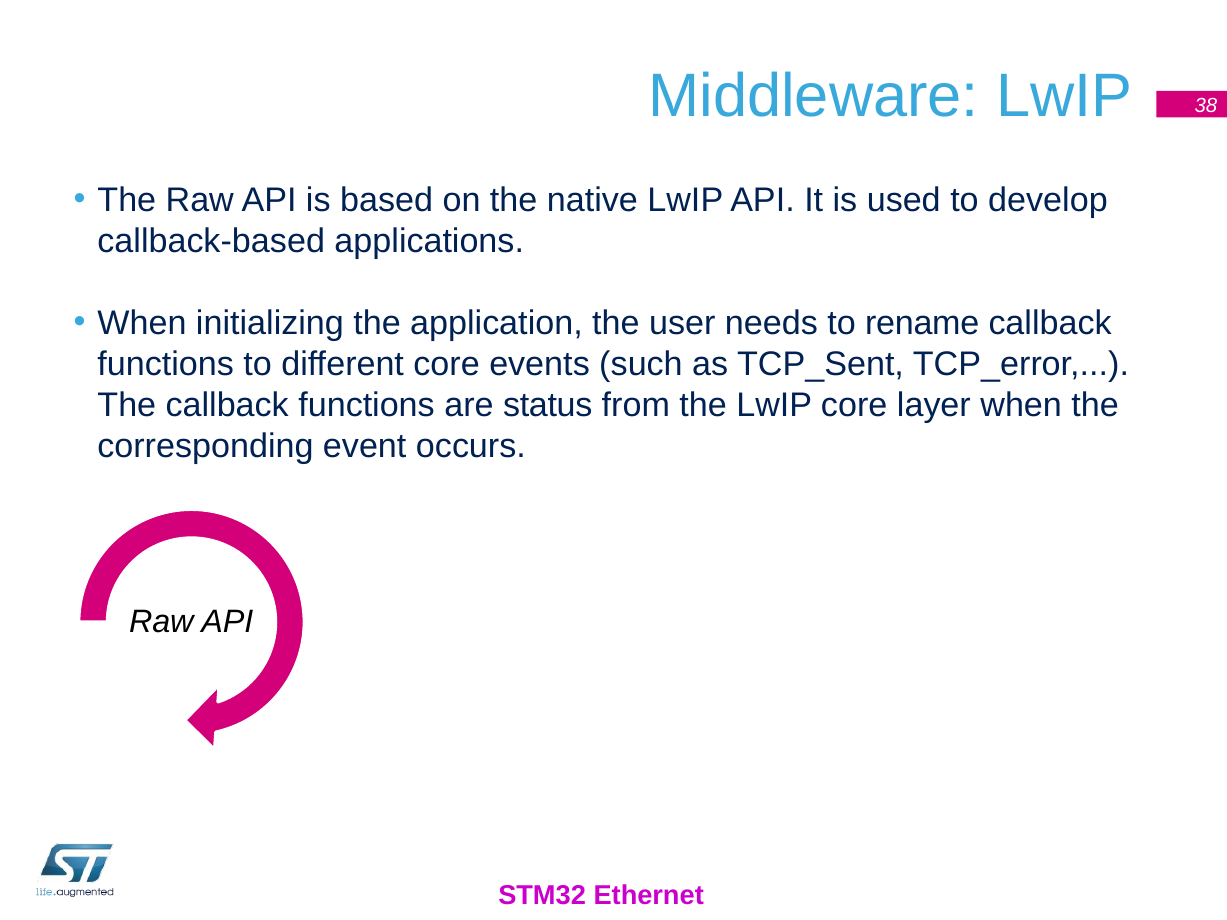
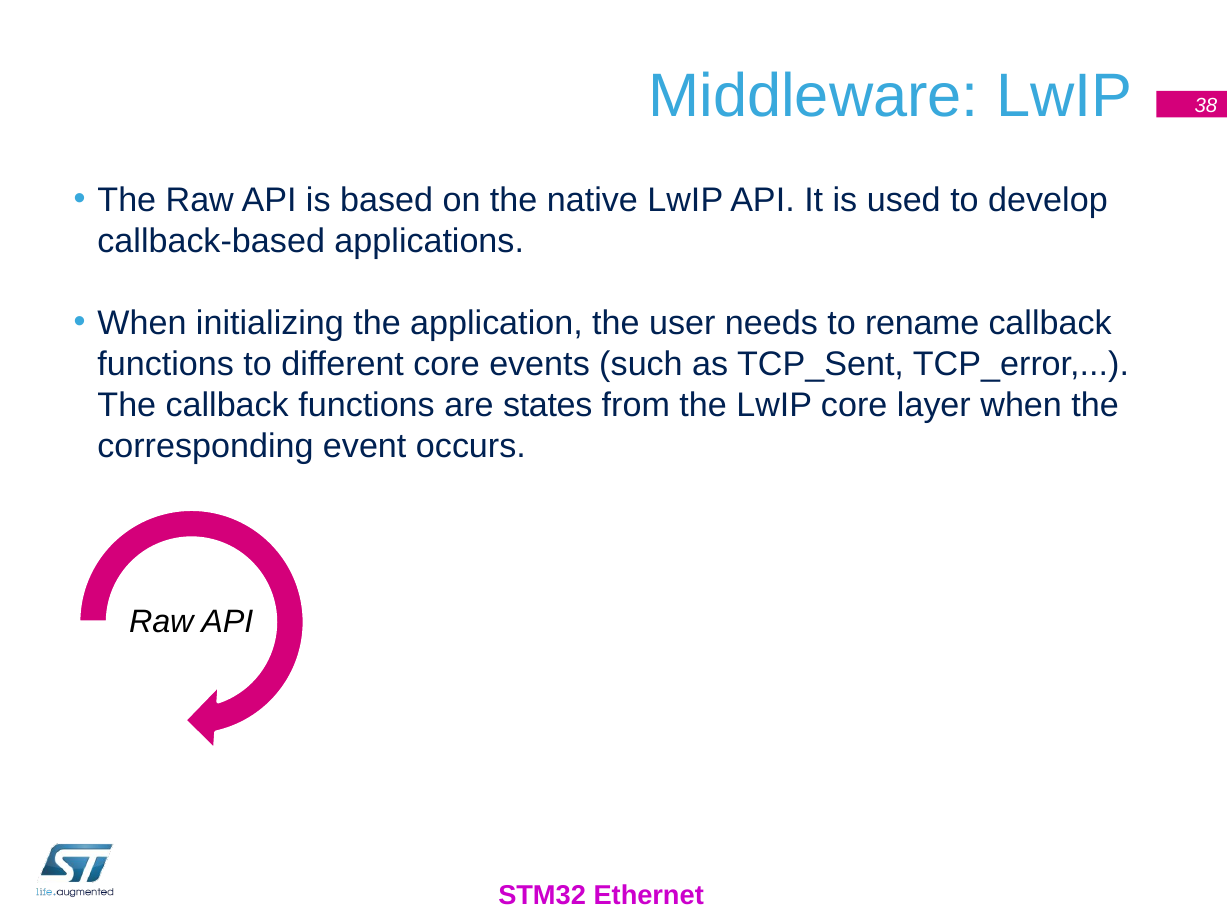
status: status -> states
